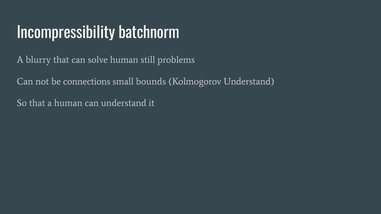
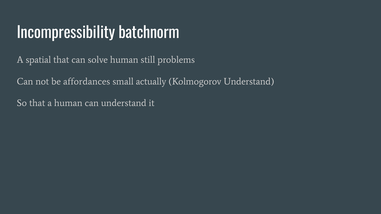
blurry: blurry -> spatial
connections: connections -> affordances
bounds: bounds -> actually
